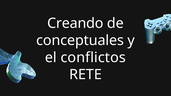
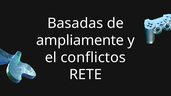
Creando: Creando -> Basadas
conceptuales: conceptuales -> ampliamente
